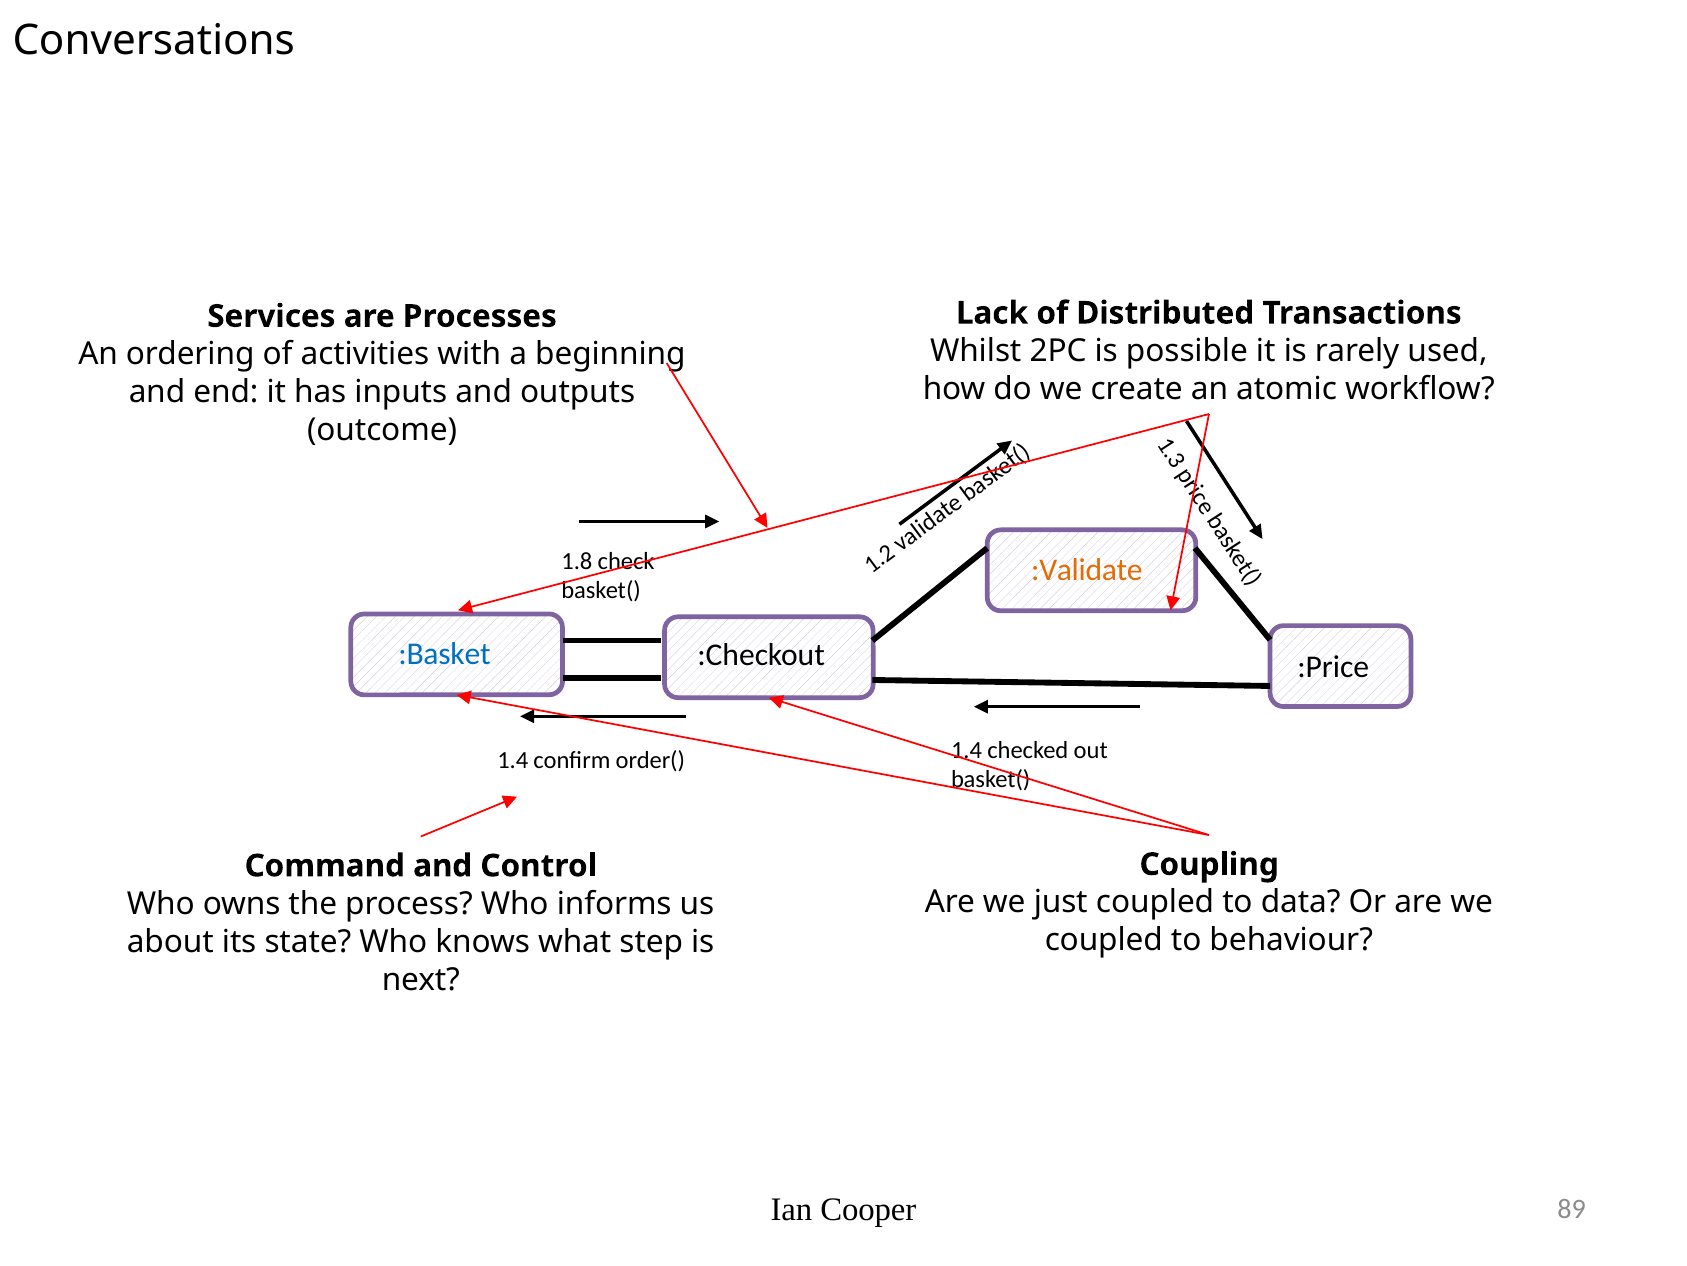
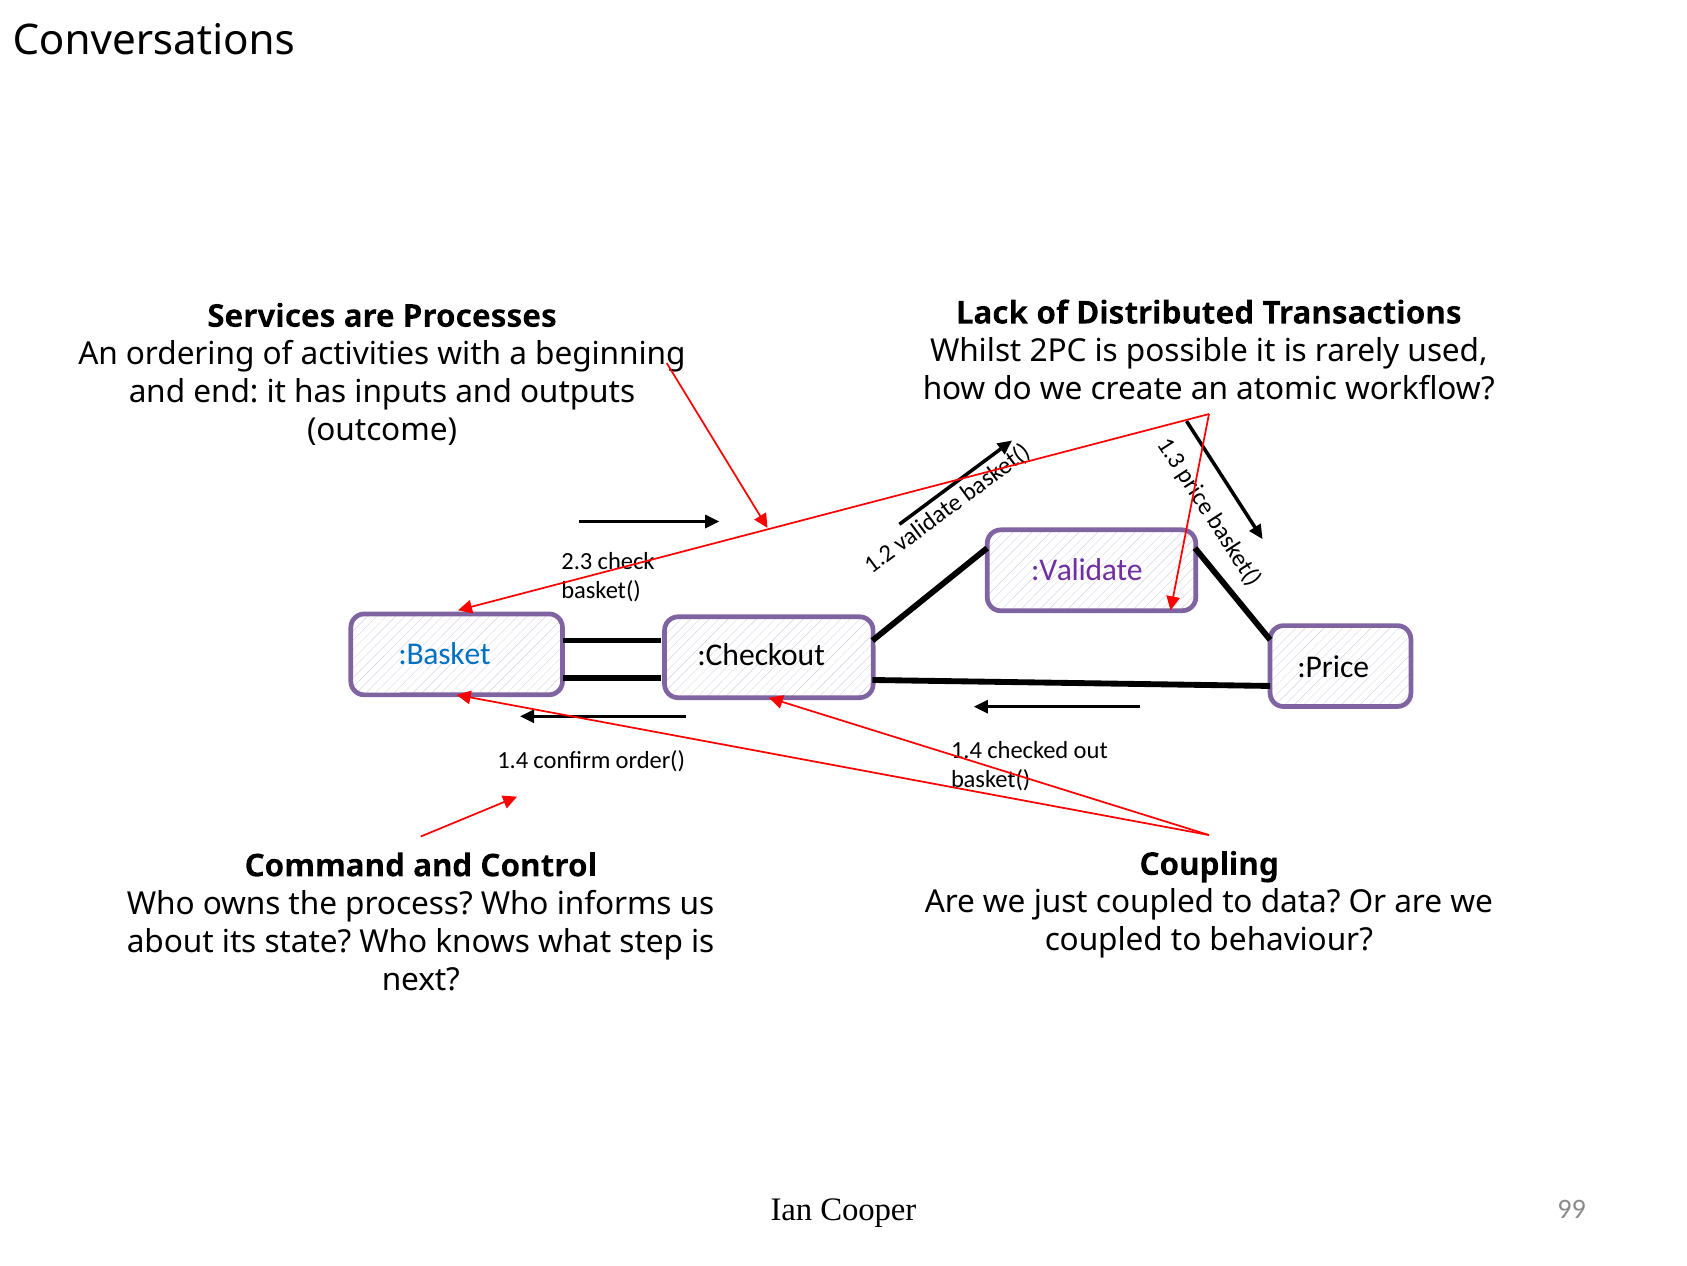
1.8: 1.8 -> 2.3
:Validate colour: orange -> purple
89: 89 -> 99
